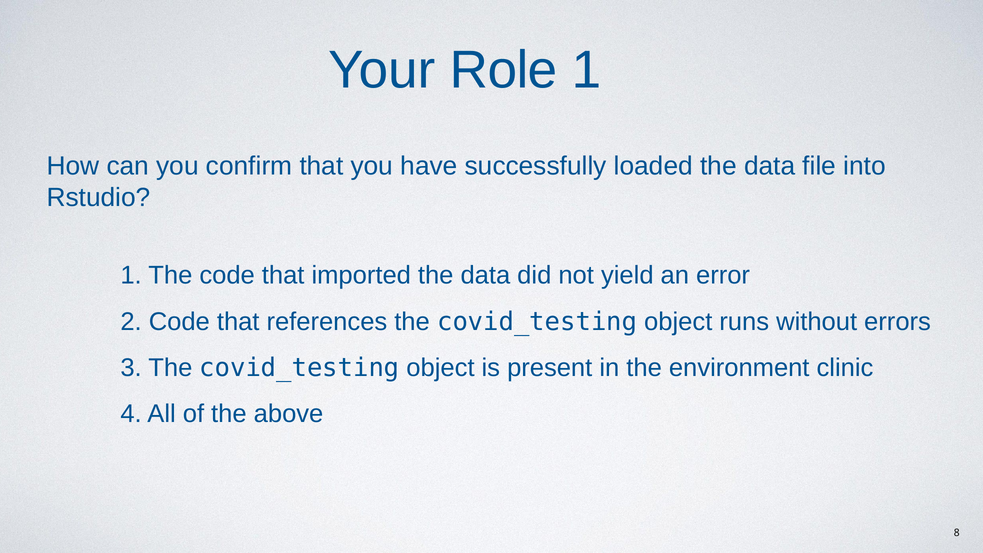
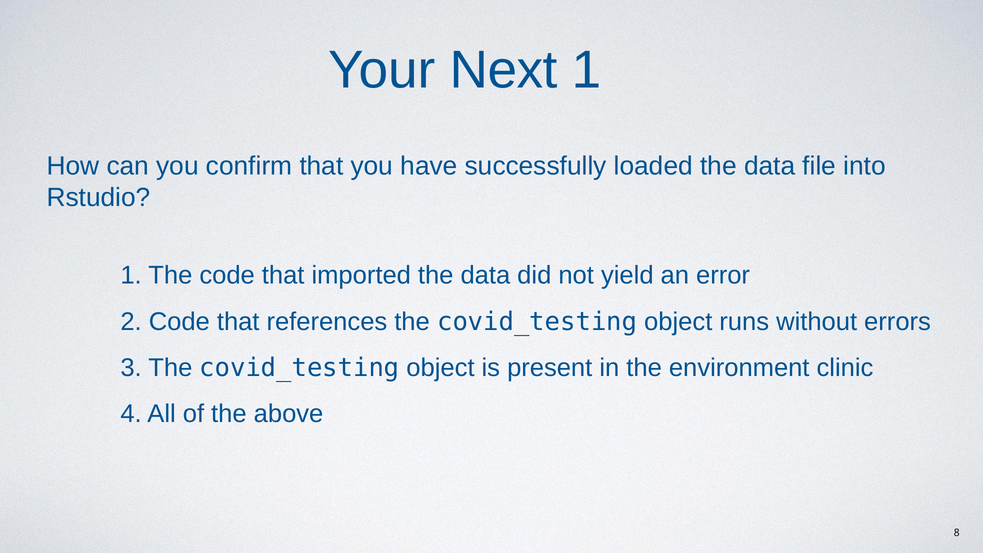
Role: Role -> Next
